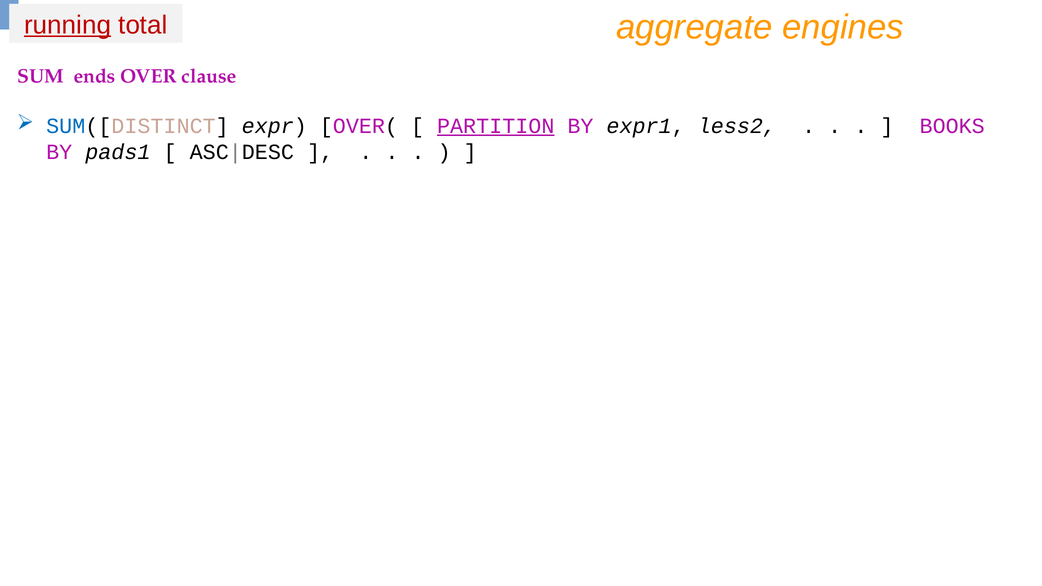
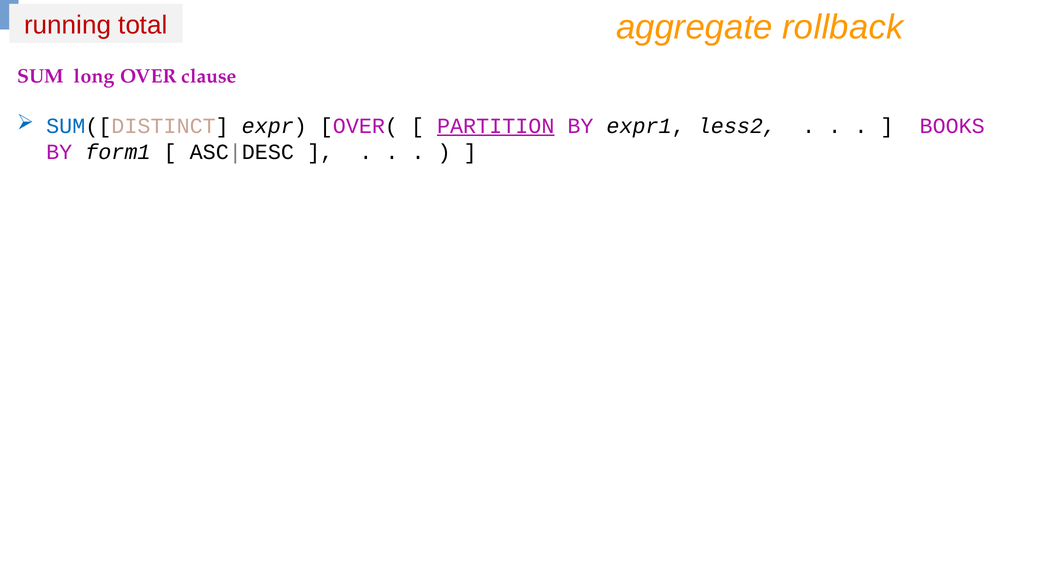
engines: engines -> rollback
running underline: present -> none
ends: ends -> long
pads1: pads1 -> form1
